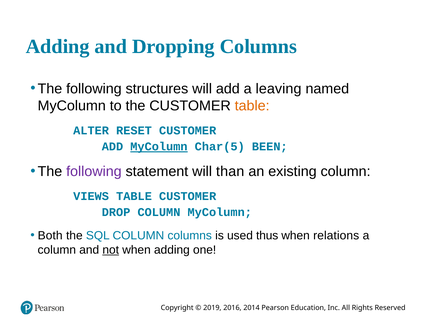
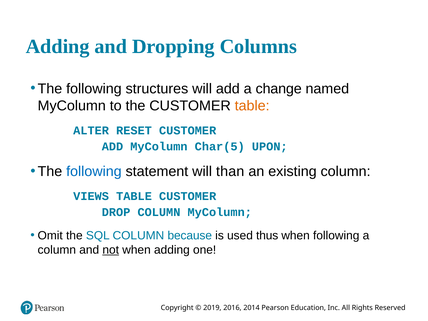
leaving: leaving -> change
MyColumn at (159, 147) underline: present -> none
BEEN: BEEN -> UPON
following at (94, 171) colour: purple -> blue
Both: Both -> Omit
COLUMN columns: columns -> because
when relations: relations -> following
